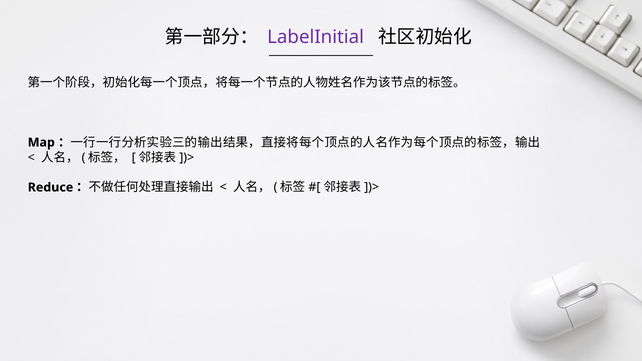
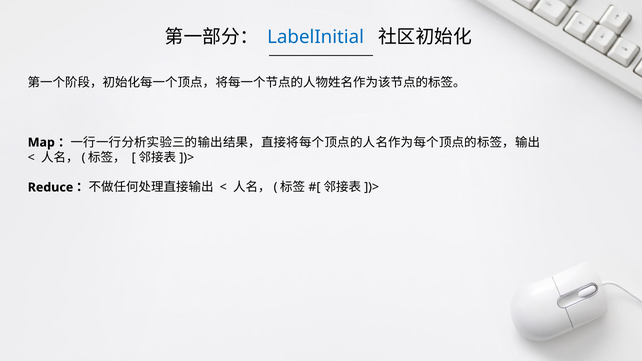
LabelInitial colour: purple -> blue
